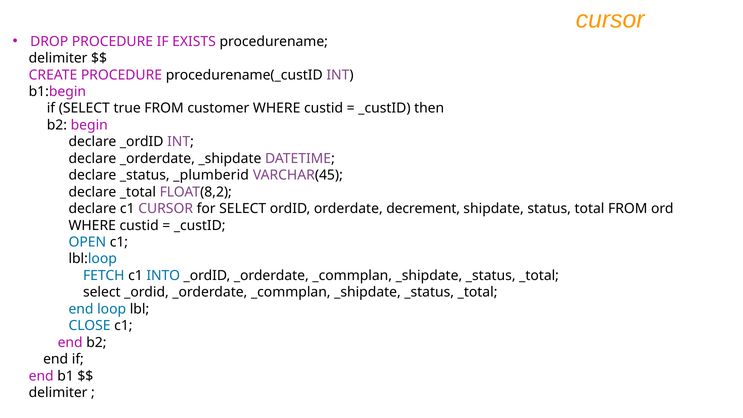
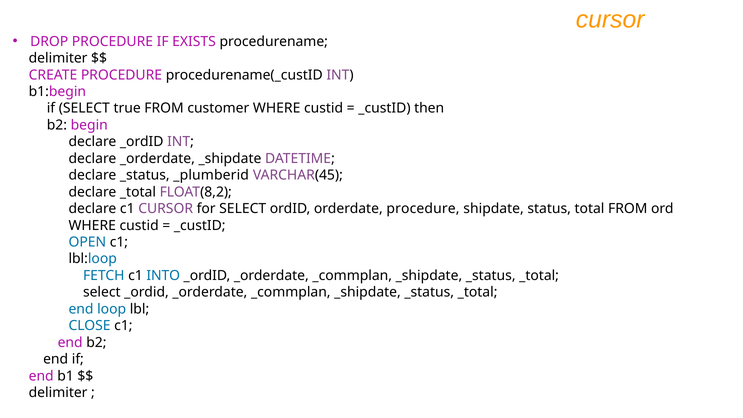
orderdate decrement: decrement -> procedure
